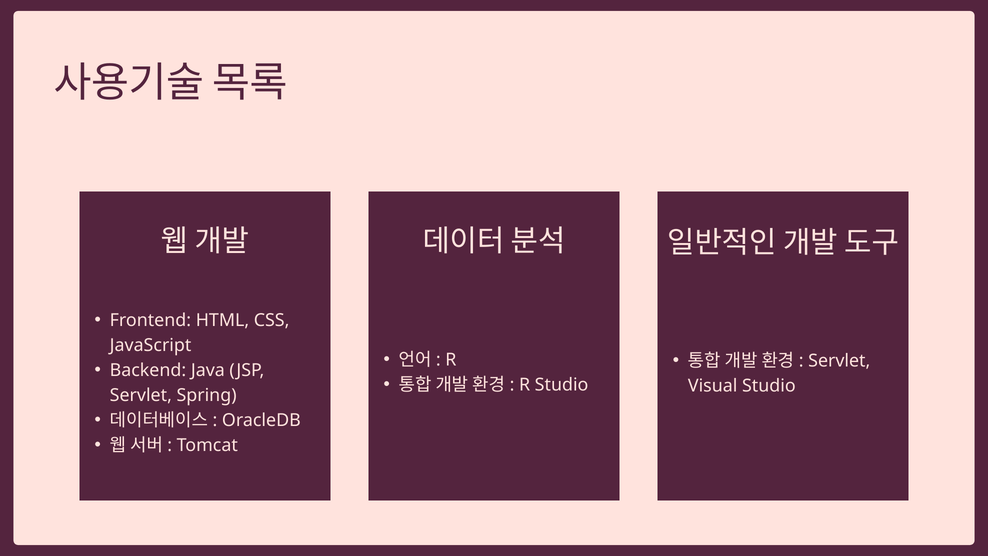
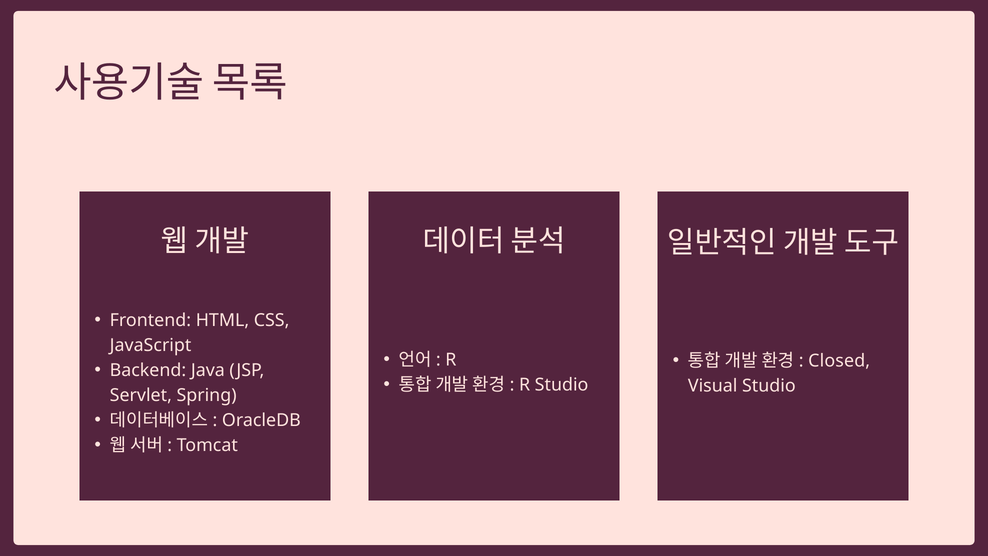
Servlet at (839, 361): Servlet -> Closed
